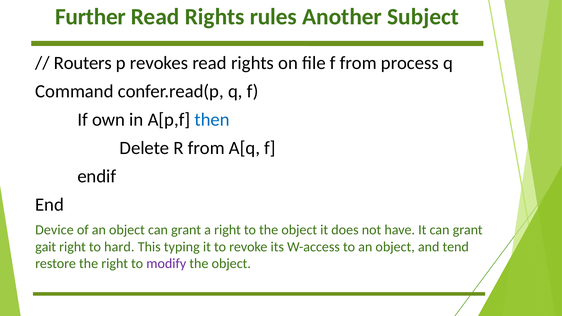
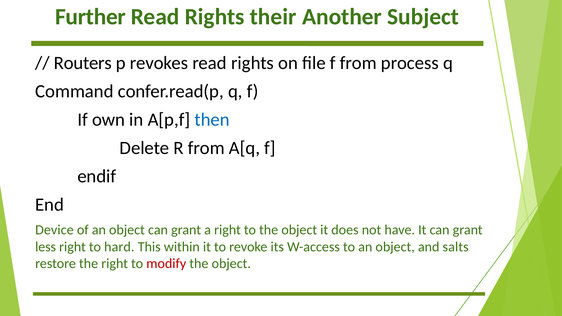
rules: rules -> their
gait: gait -> less
typing: typing -> within
tend: tend -> salts
modify colour: purple -> red
